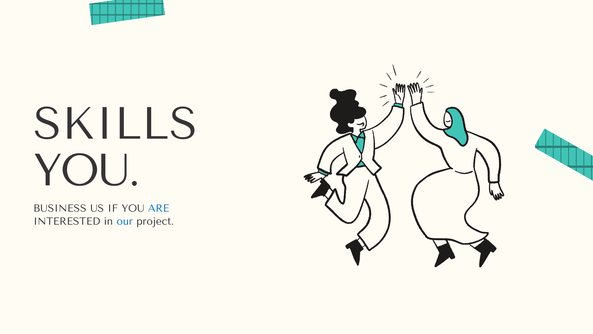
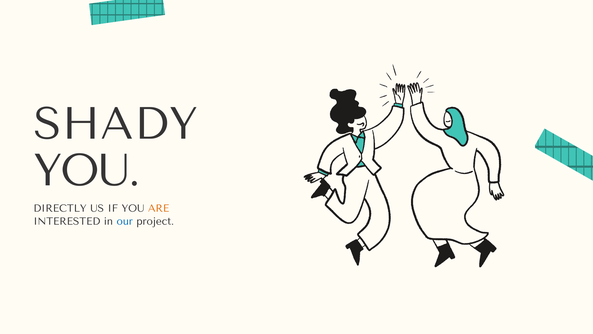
SKILLS: SKILLS -> SHADY
BUSINESS: BUSINESS -> DIRECTLY
ARE colour: blue -> orange
